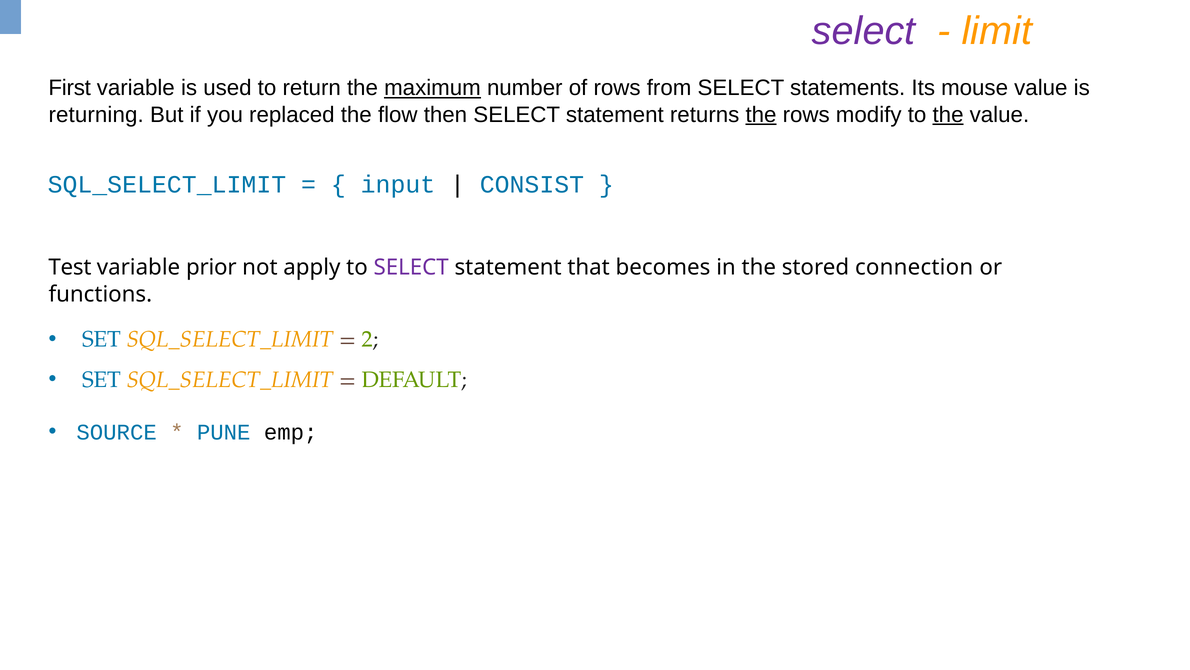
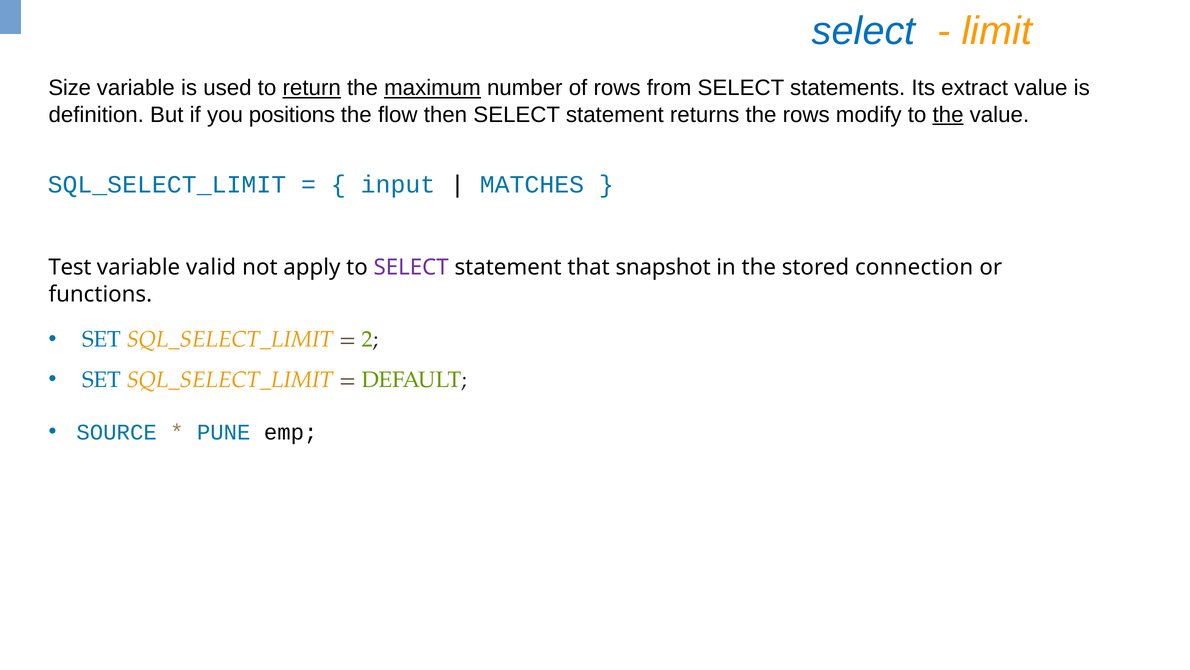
select at (864, 31) colour: purple -> blue
First: First -> Size
return underline: none -> present
mouse: mouse -> extract
returning: returning -> definition
replaced: replaced -> positions
the at (761, 115) underline: present -> none
CONSIST: CONSIST -> MATCHES
prior: prior -> valid
becomes: becomes -> snapshot
